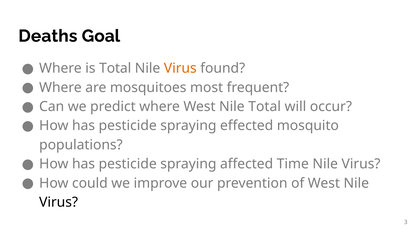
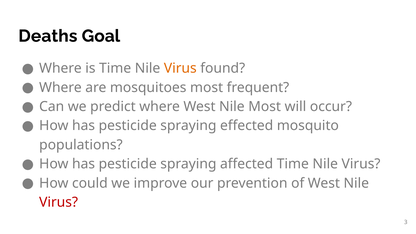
is Total: Total -> Time
Nile Total: Total -> Most
Virus at (59, 202) colour: black -> red
